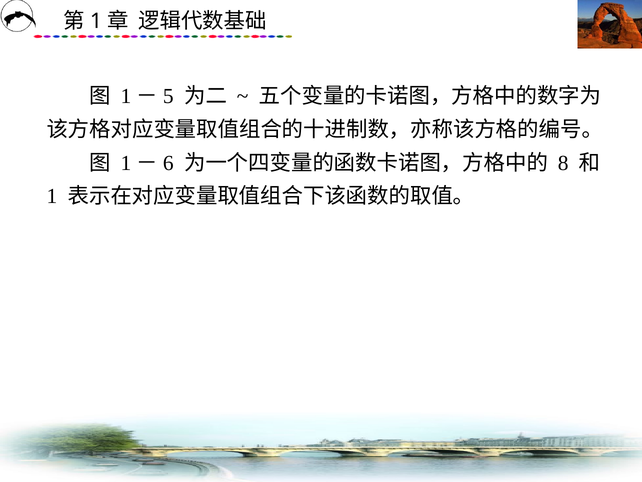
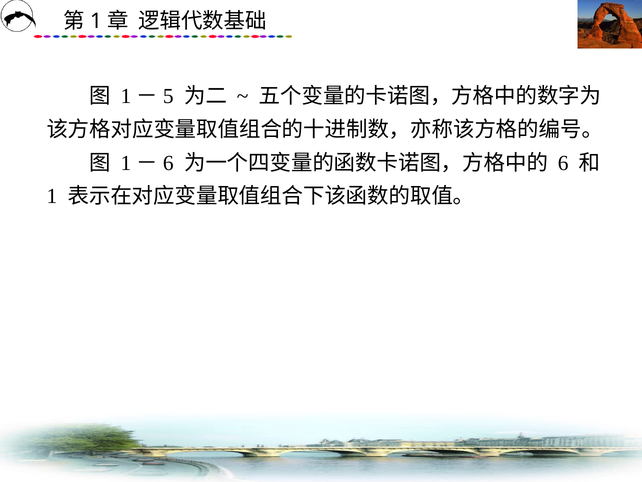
8: 8 -> 6
